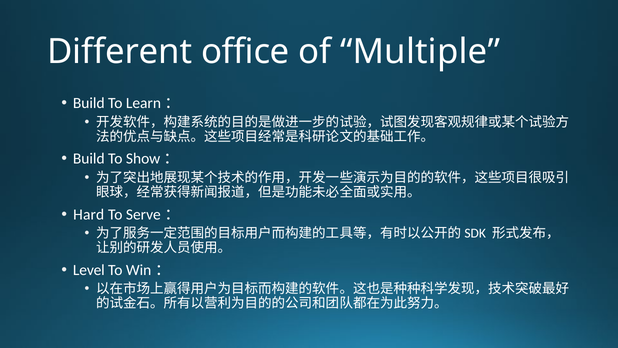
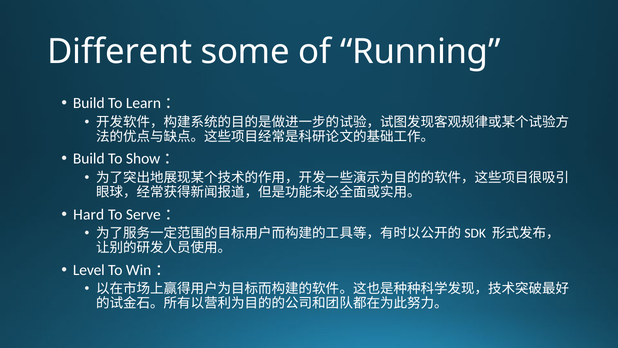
office: office -> some
Multiple: Multiple -> Running
